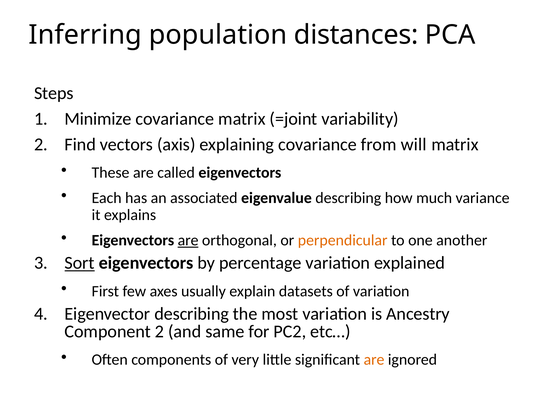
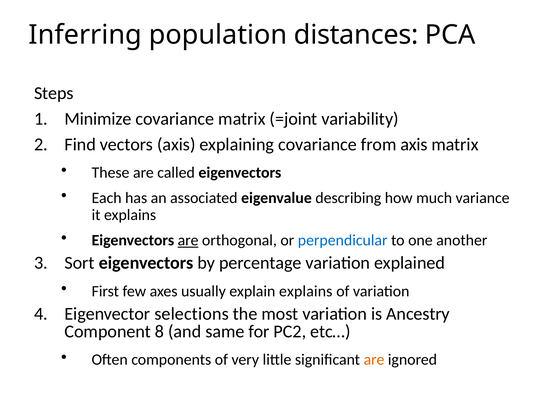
from will: will -> axis
perpendicular colour: orange -> blue
Sort underline: present -> none
explain datasets: datasets -> explains
Eigenvector describing: describing -> selections
Component 2: 2 -> 8
